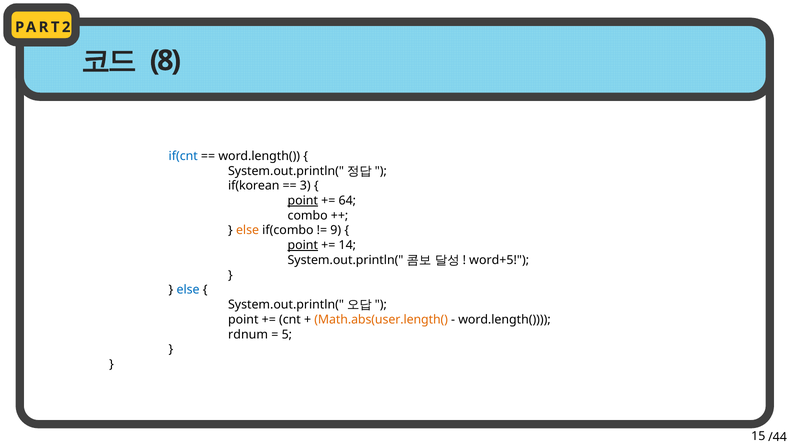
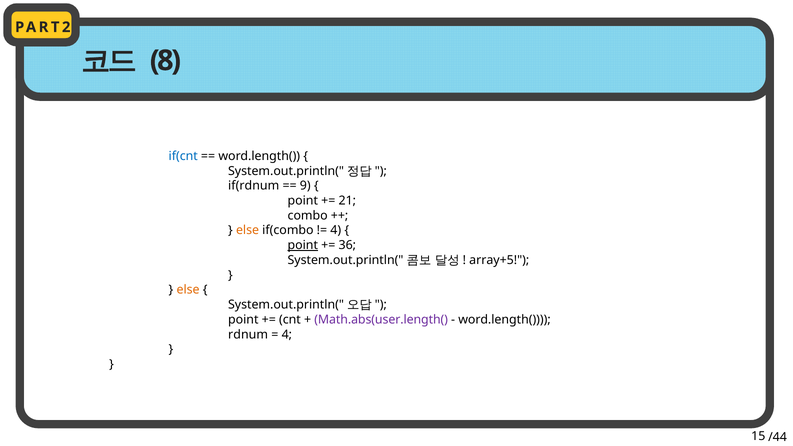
if(korean: if(korean -> if(rdnum
3: 3 -> 9
point at (303, 201) underline: present -> none
64: 64 -> 21
9 at (336, 230): 9 -> 4
14: 14 -> 36
word+5: word+5 -> array+5
else at (188, 290) colour: blue -> orange
Math.abs(user.length( colour: orange -> purple
5 at (287, 335): 5 -> 4
